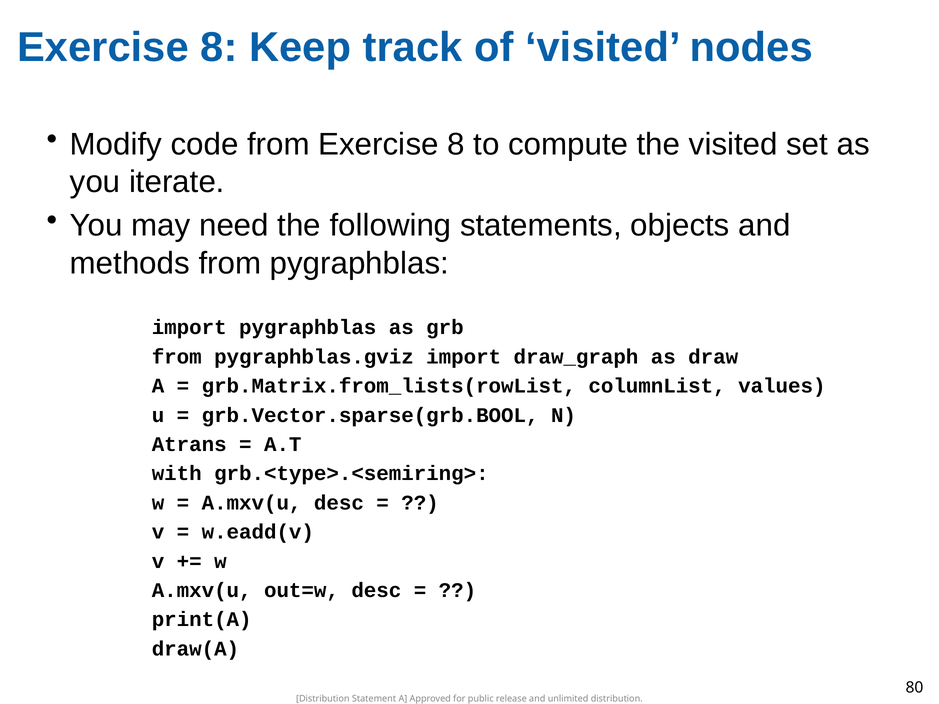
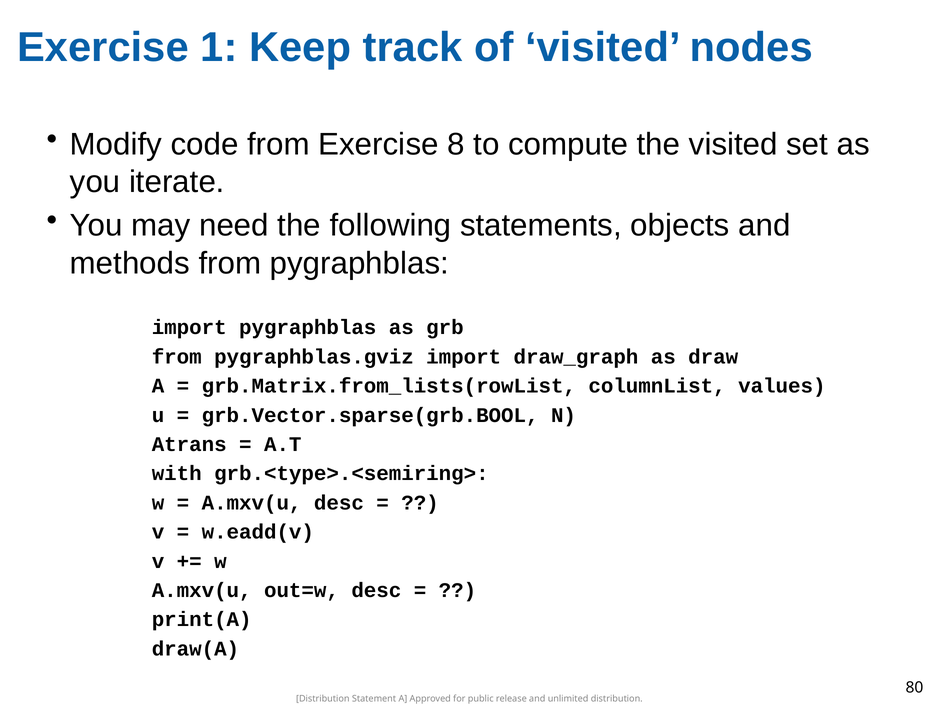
8 at (219, 48): 8 -> 1
